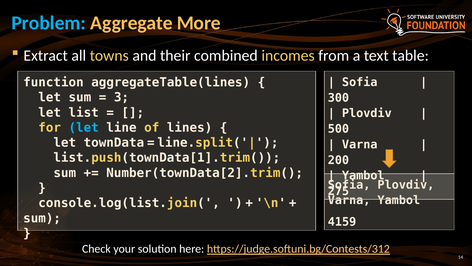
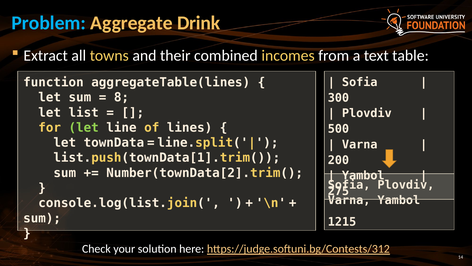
More: More -> Drink
3: 3 -> 8
let at (84, 127) colour: light blue -> light green
4159: 4159 -> 1215
